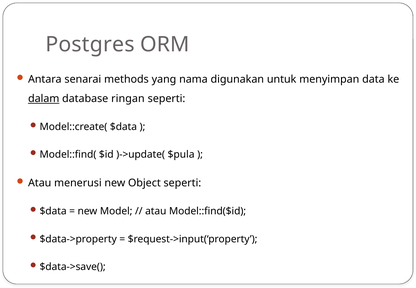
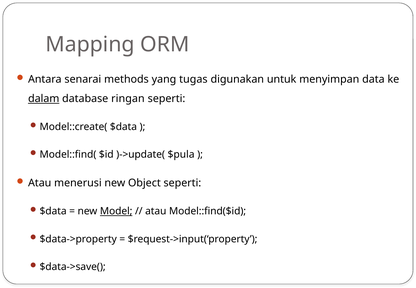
Postgres: Postgres -> Mapping
nama: nama -> tugas
Model underline: none -> present
